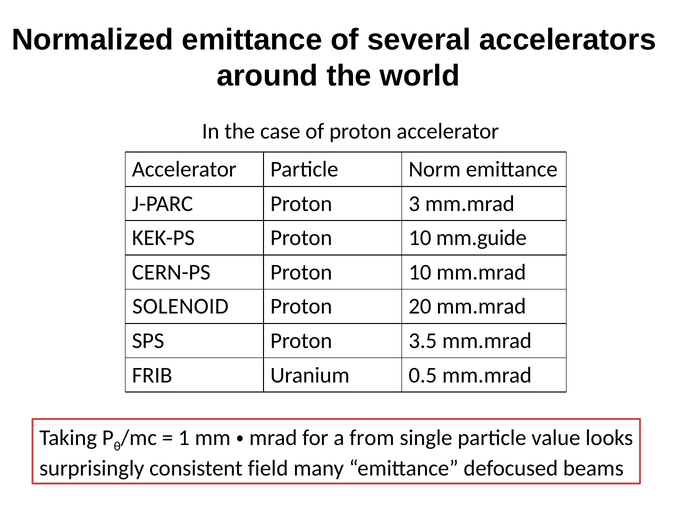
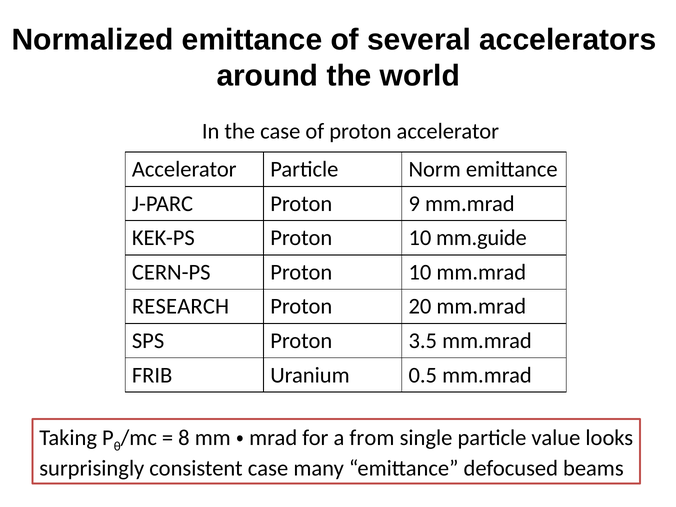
3: 3 -> 9
SOLENOID: SOLENOID -> RESEARCH
1: 1 -> 8
consistent field: field -> case
